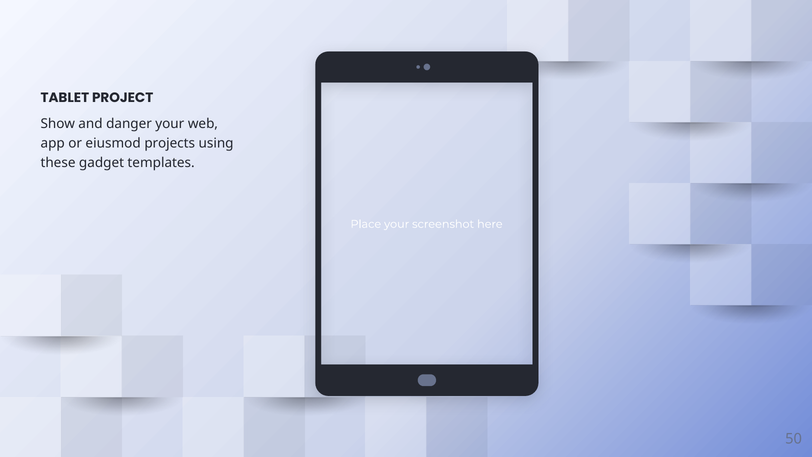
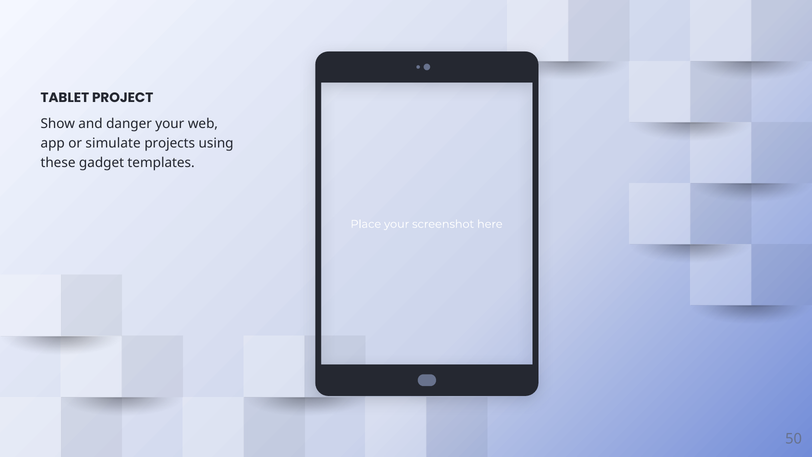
eiusmod: eiusmod -> simulate
